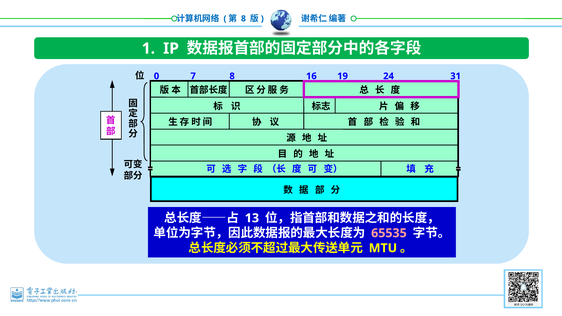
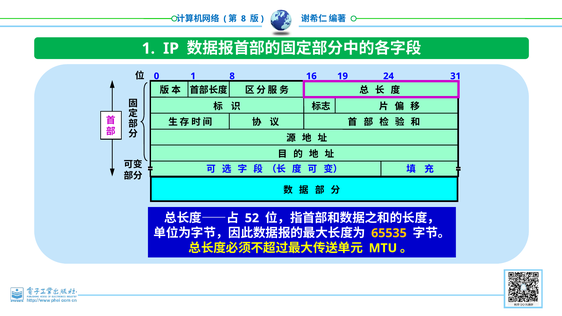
0 7: 7 -> 1
13: 13 -> 52
65535 colour: pink -> yellow
